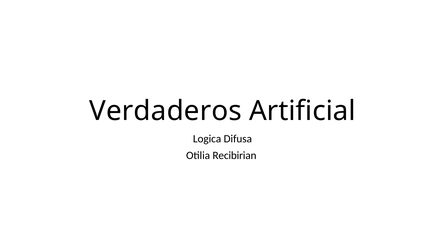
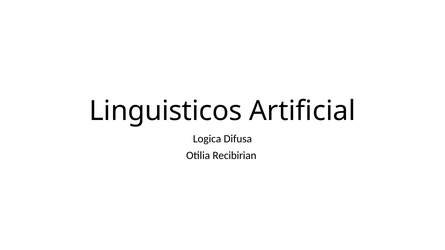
Verdaderos: Verdaderos -> Linguisticos
